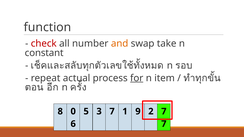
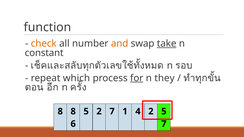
check colour: red -> orange
take underline: none -> present
actual: actual -> which
item: item -> they
8 0: 0 -> 8
5 3: 3 -> 2
9: 9 -> 4
2 7: 7 -> 5
